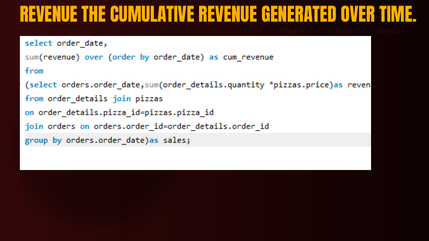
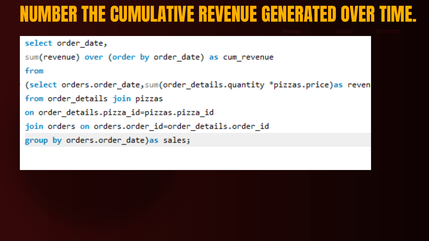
REVENUE at (49, 16): REVENUE -> NUMBER
